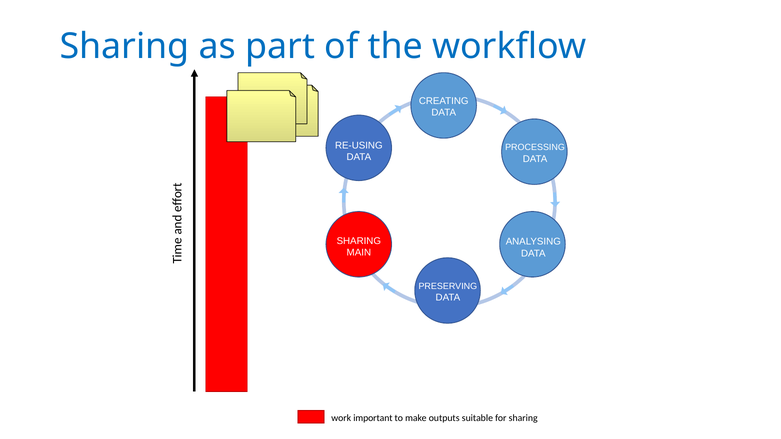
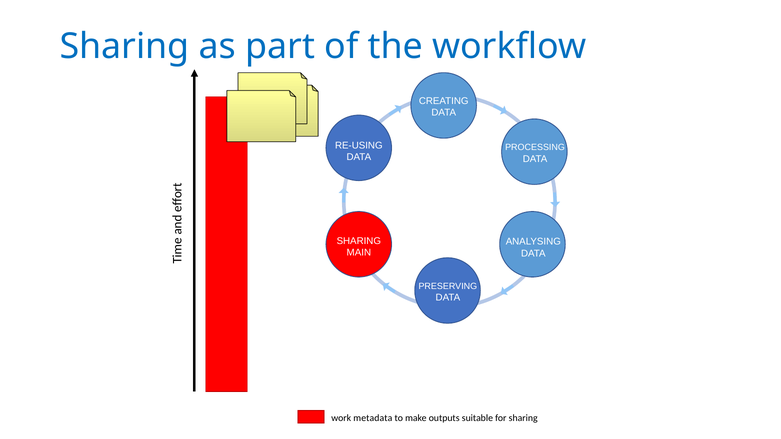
important: important -> metadata
